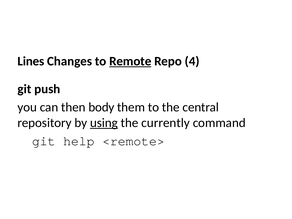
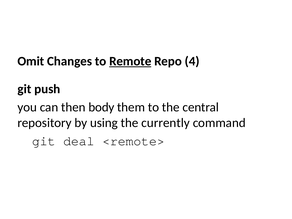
Lines: Lines -> Omit
using underline: present -> none
help: help -> deal
